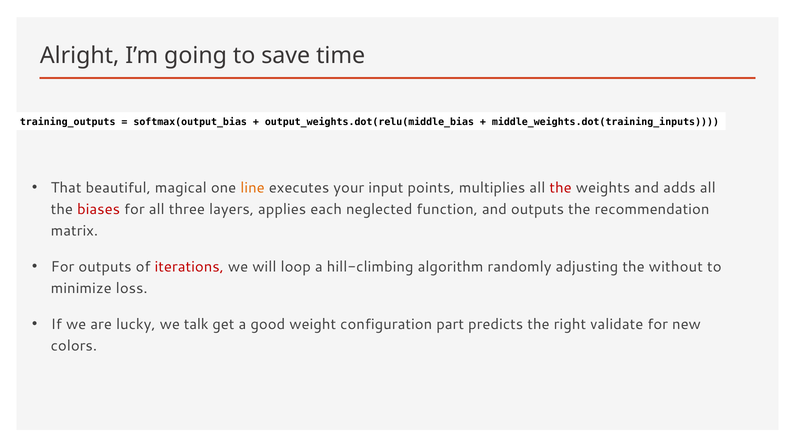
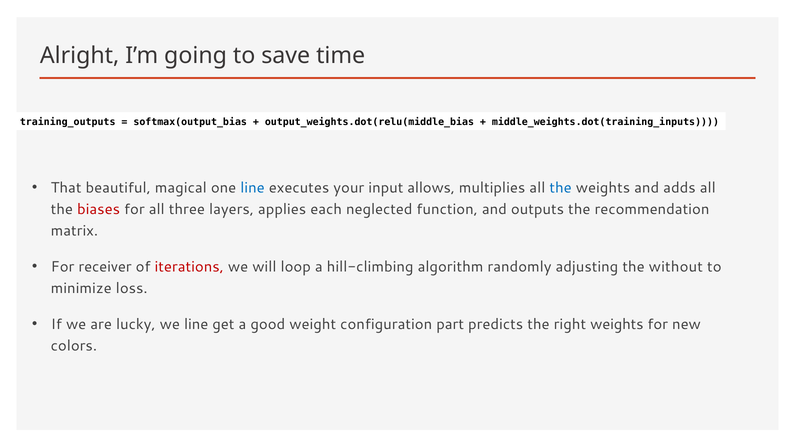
line at (253, 188) colour: orange -> blue
points: points -> allows
the at (561, 188) colour: red -> blue
For outputs: outputs -> receiver
we talk: talk -> line
right validate: validate -> weights
